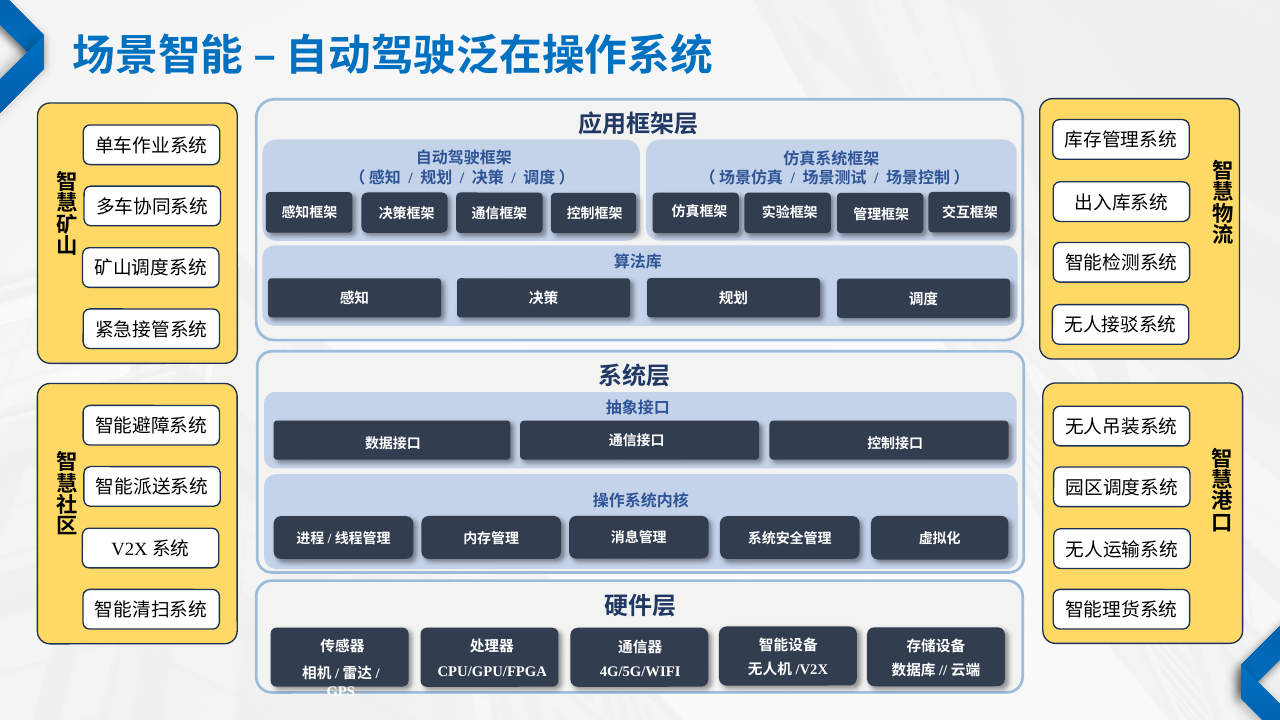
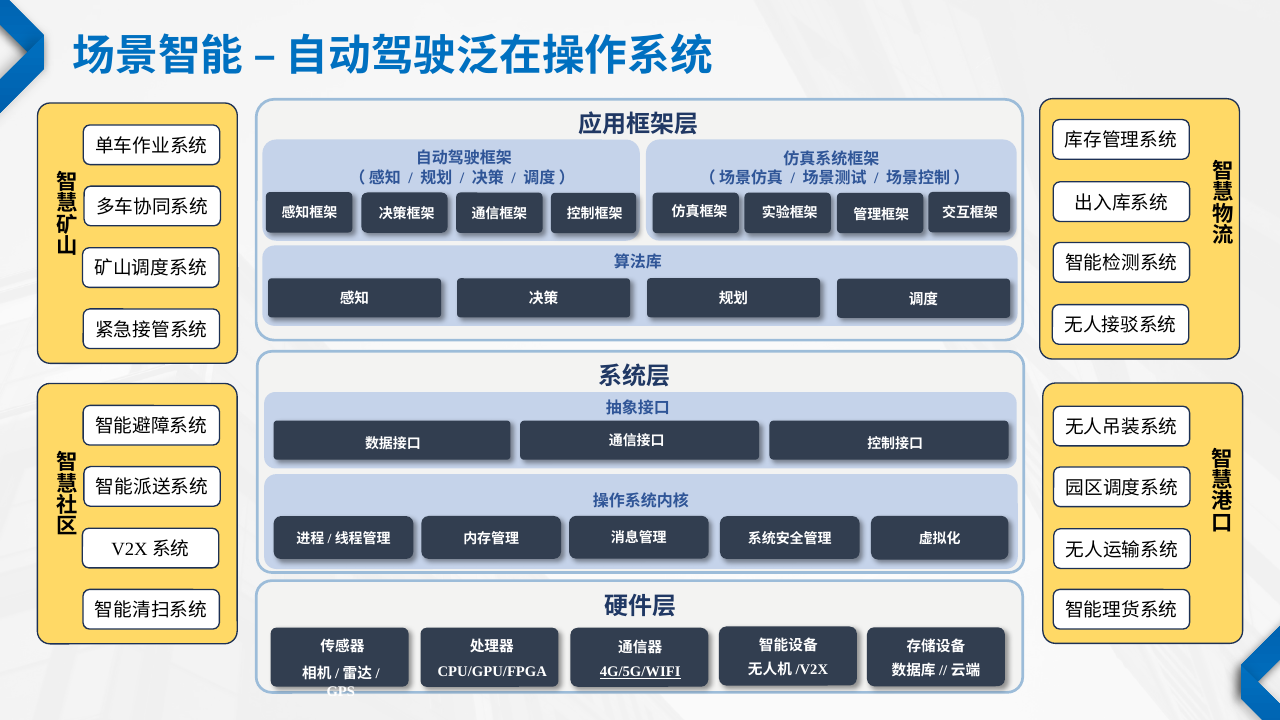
4G/5G/WIFI underline: none -> present
